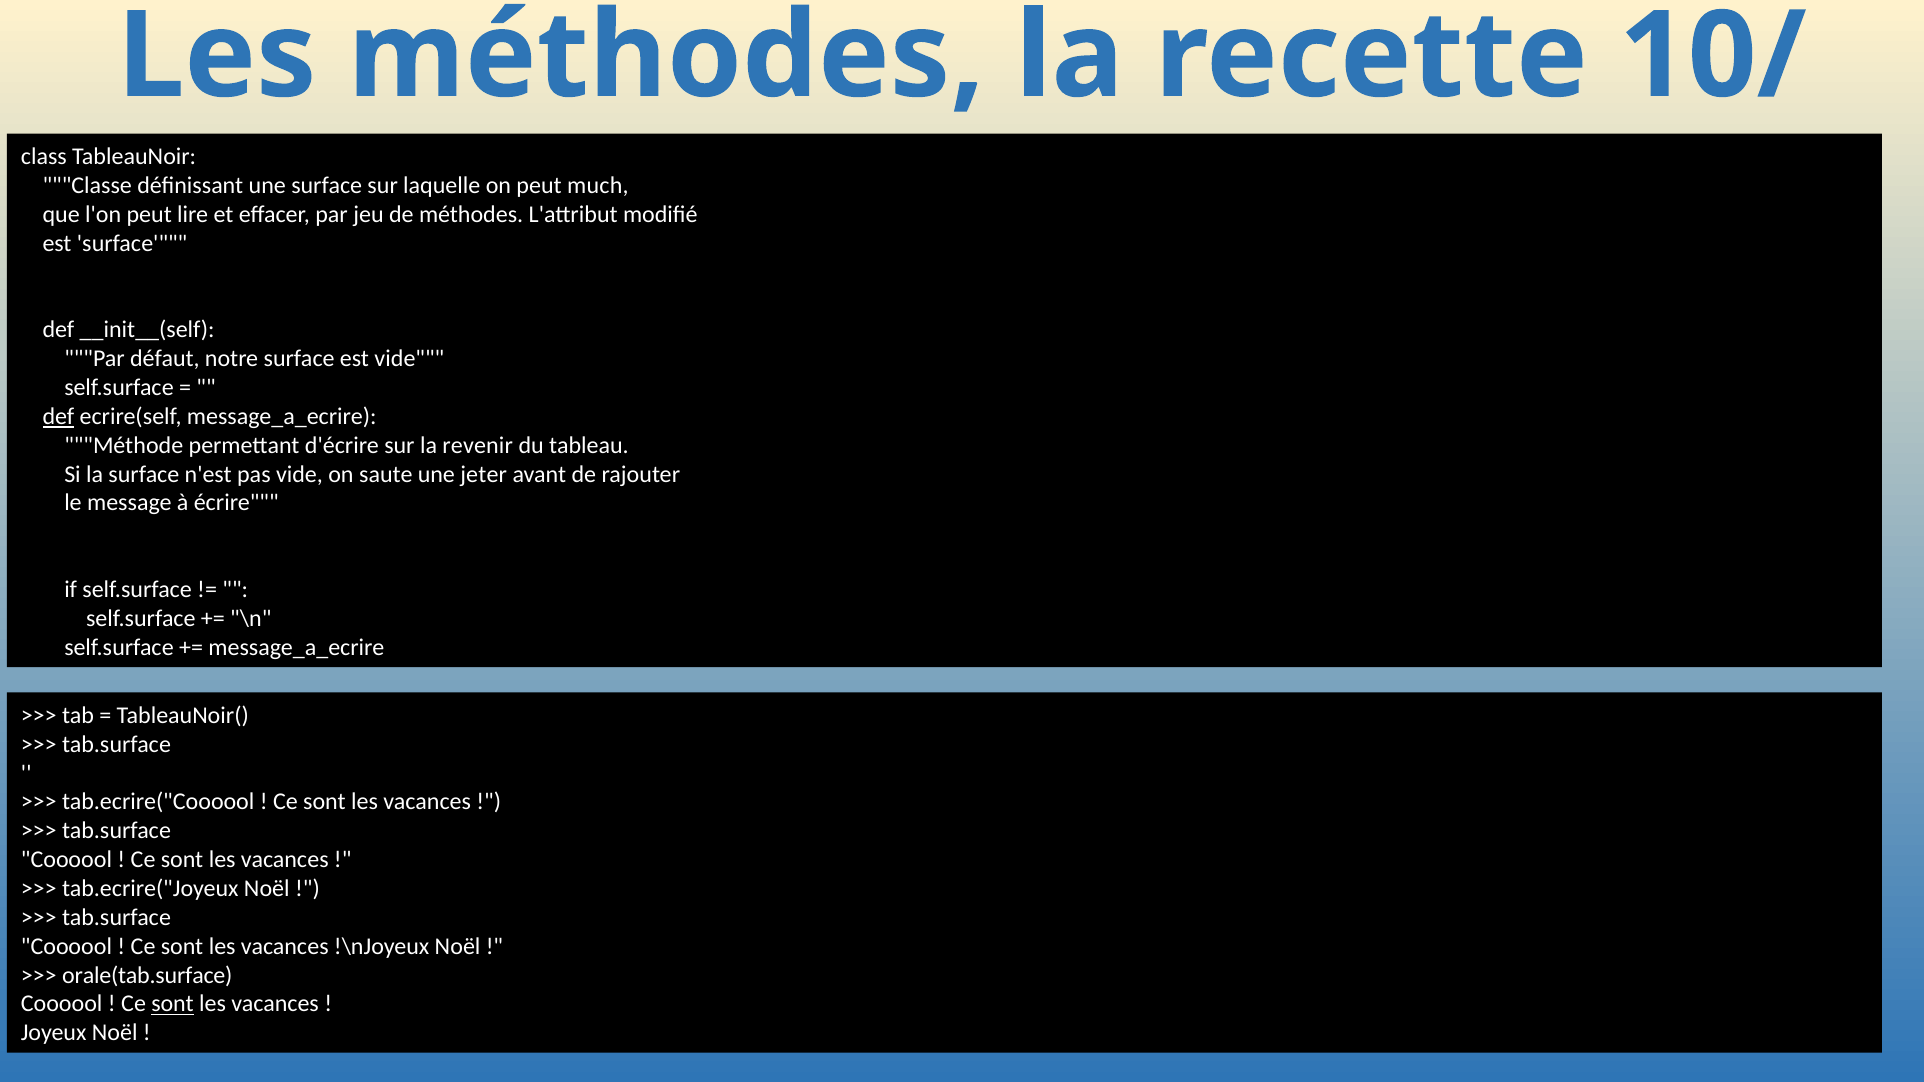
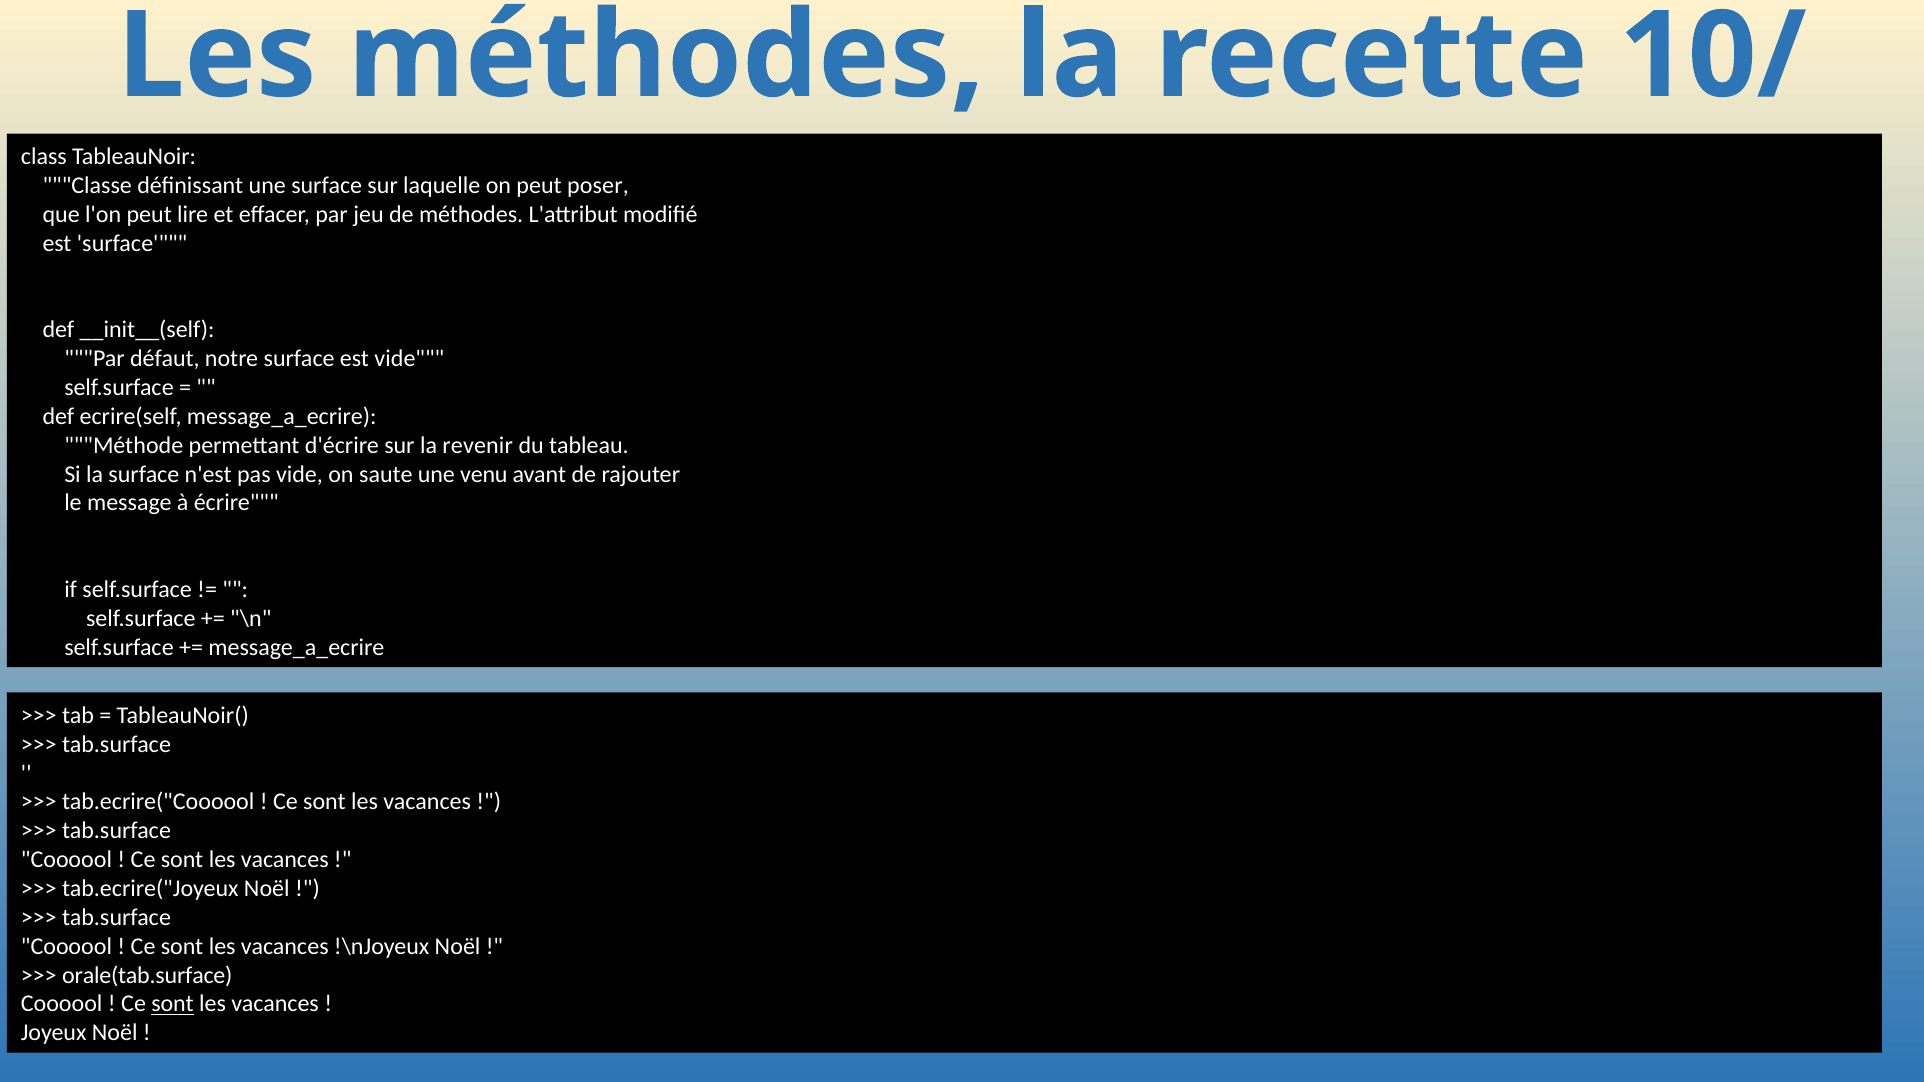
much: much -> poser
def at (58, 417) underline: present -> none
jeter: jeter -> venu
